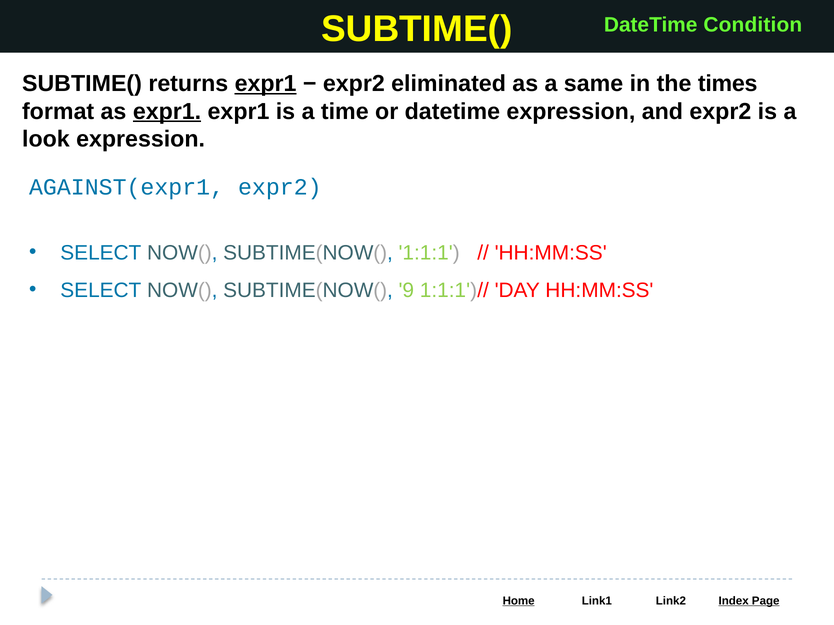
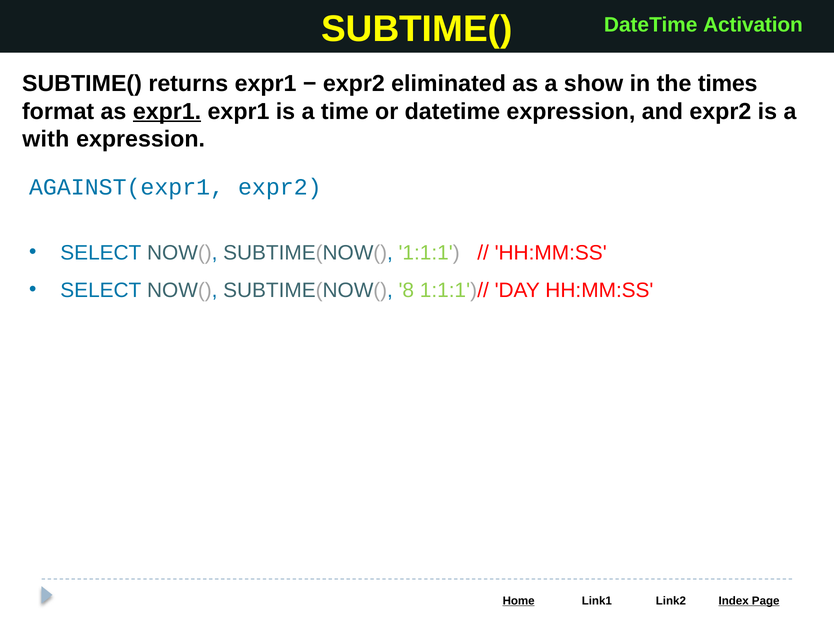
Condition: Condition -> Activation
expr1 at (266, 84) underline: present -> none
same: same -> show
look: look -> with
9: 9 -> 8
